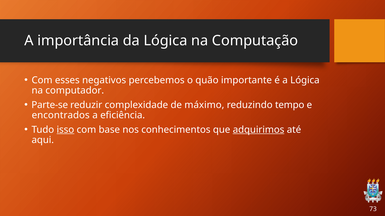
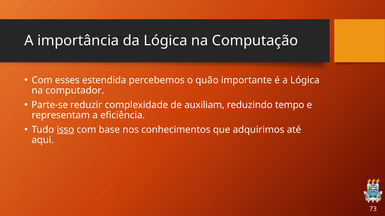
negativos: negativos -> estendida
máximo: máximo -> auxiliam
encontrados: encontrados -> representam
adquirimos underline: present -> none
